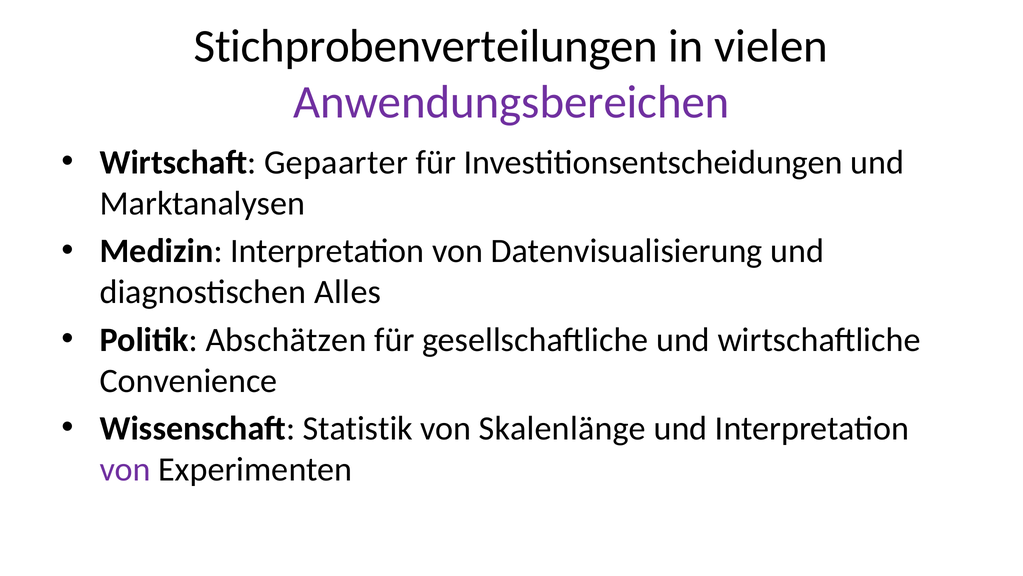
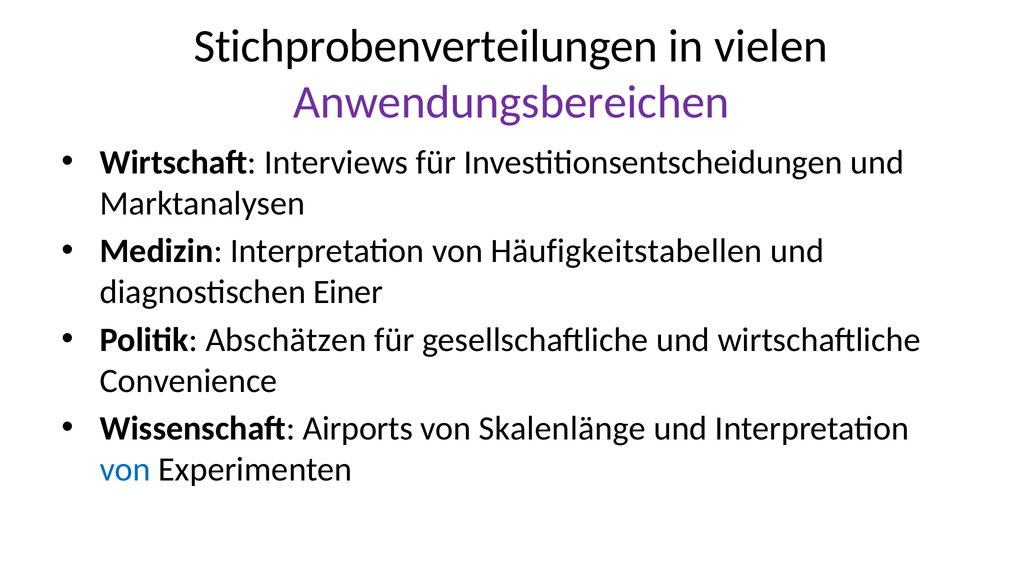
Gepaarter: Gepaarter -> Interviews
Datenvisualisierung: Datenvisualisierung -> Häufigkeitstabellen
Alles: Alles -> Einer
Statistik: Statistik -> Airports
von at (125, 469) colour: purple -> blue
